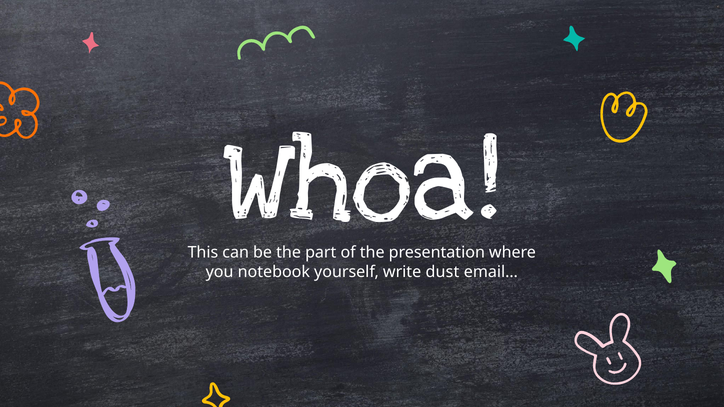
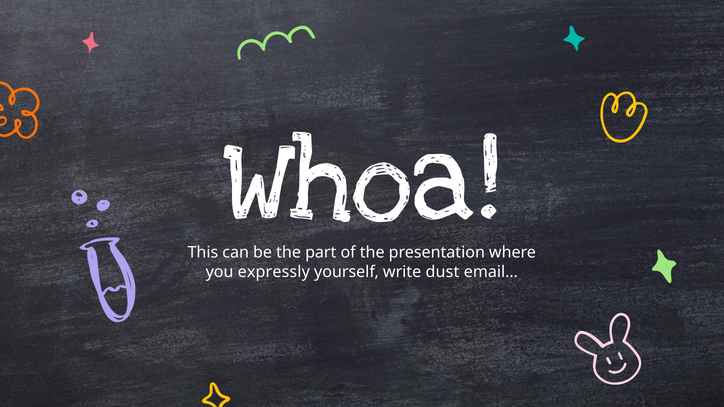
notebook: notebook -> expressly
